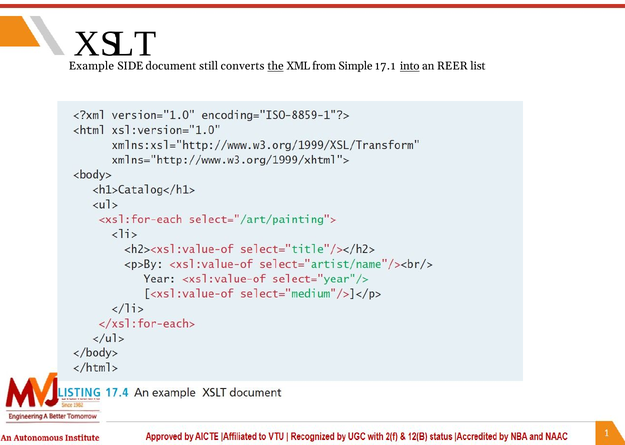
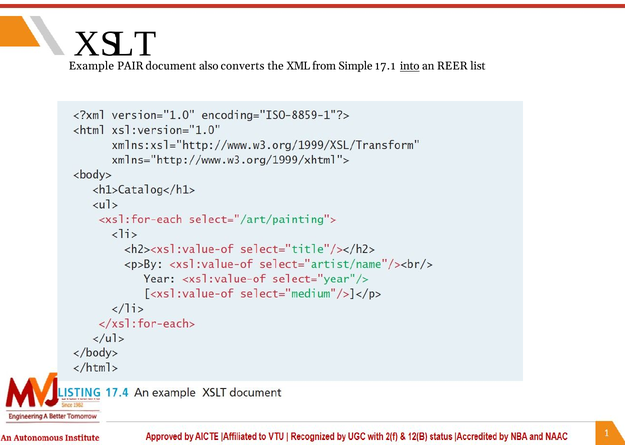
SIDE: SIDE -> PAIR
still: still -> also
the underline: present -> none
